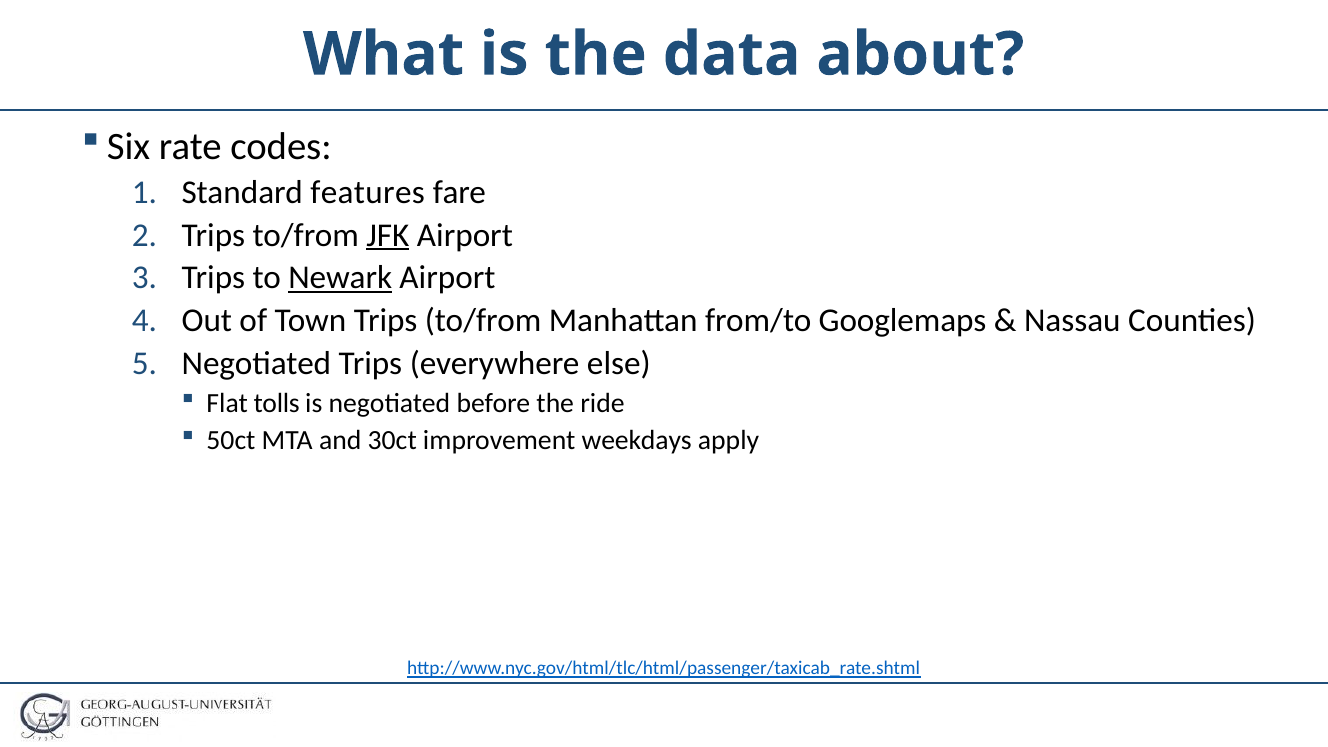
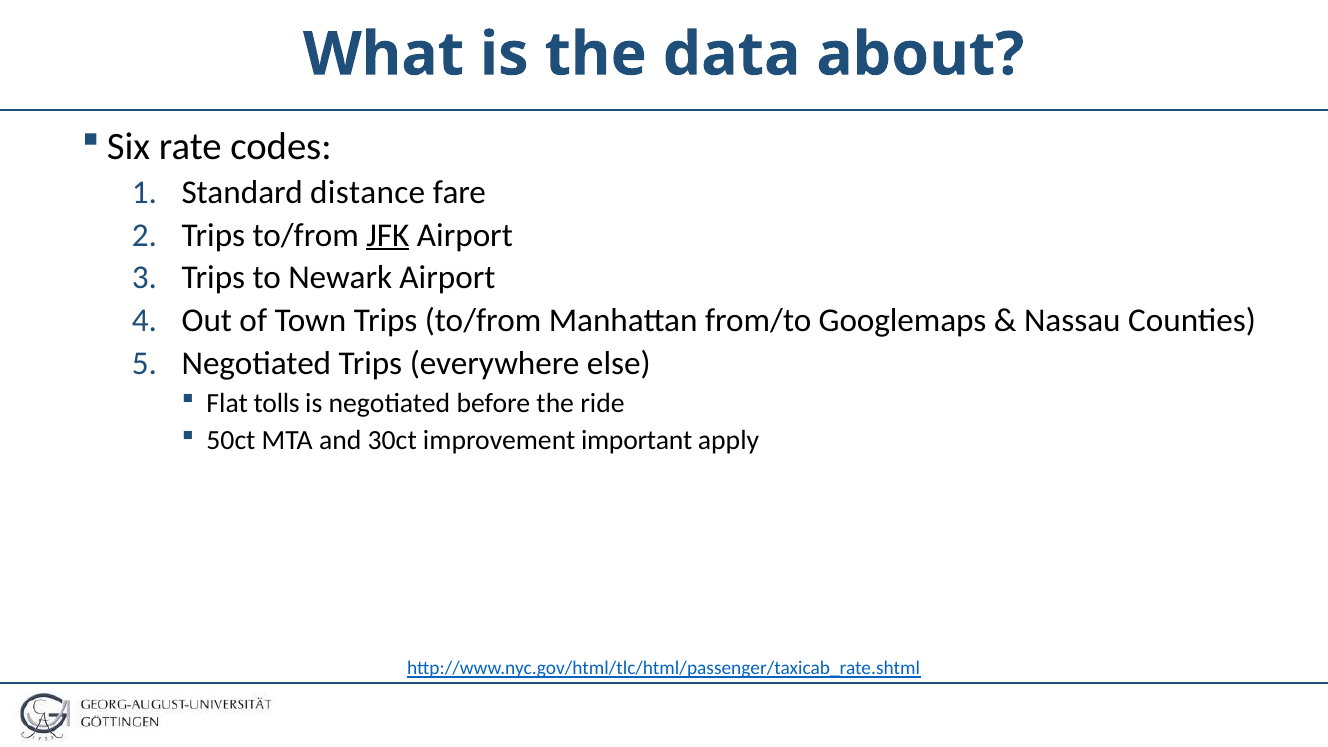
features: features -> distance
Newark underline: present -> none
weekdays: weekdays -> important
